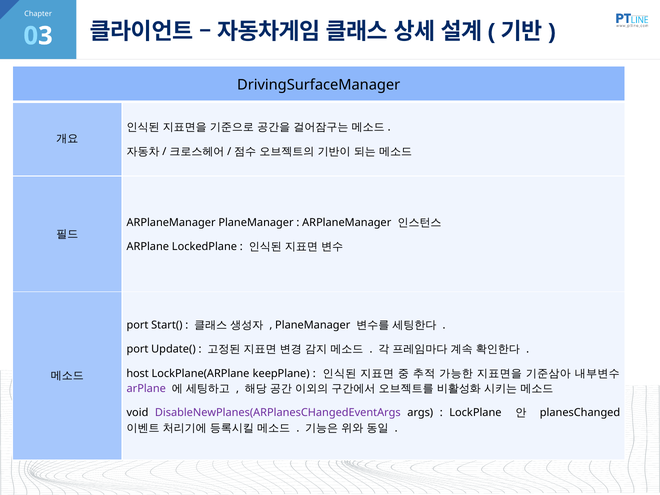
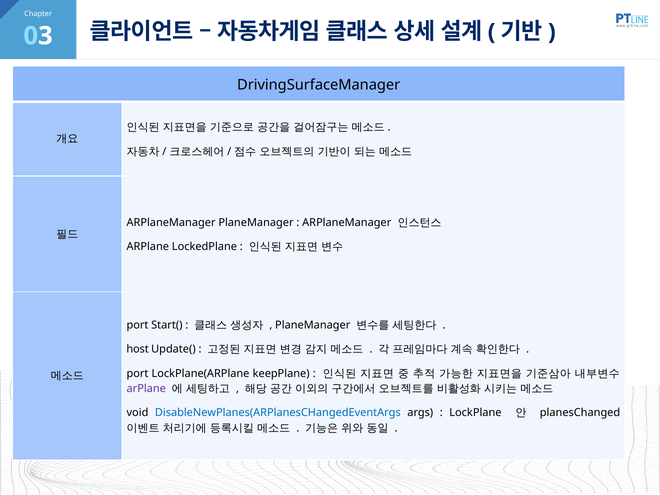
port at (138, 349): port -> host
host at (138, 374): host -> port
DisableNewPlanes(ARPlanesCHangedEventArgs colour: purple -> blue
